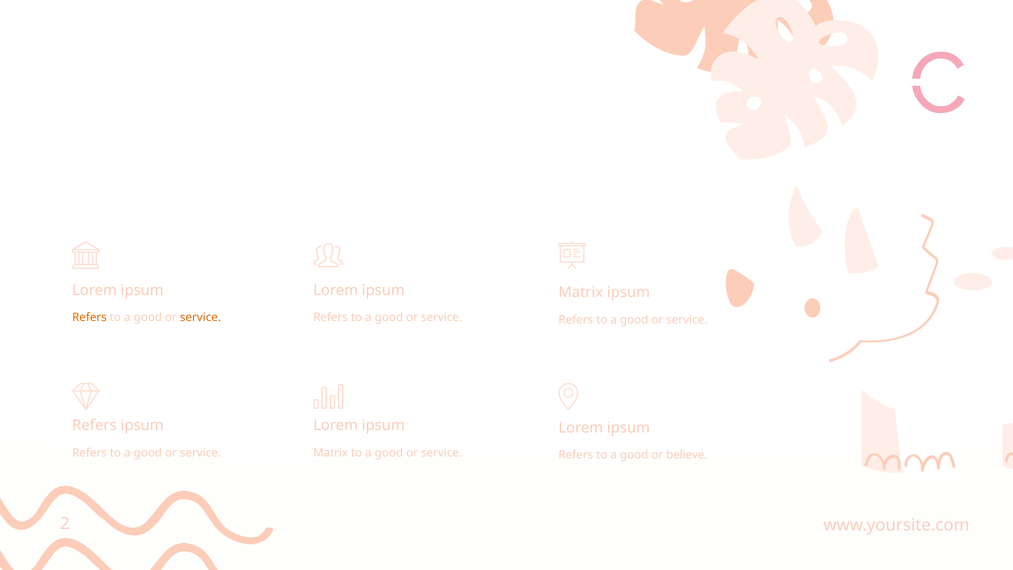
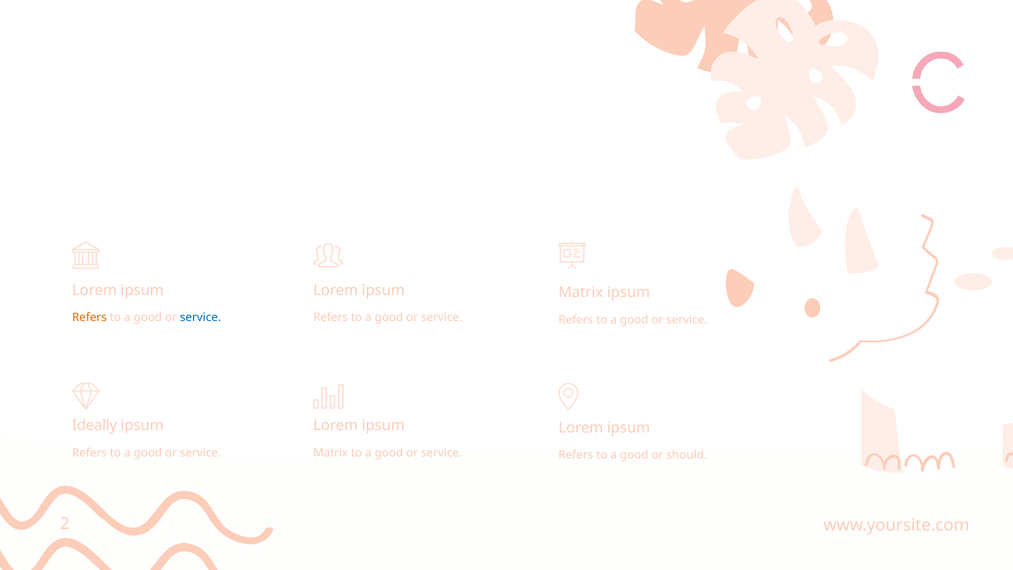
service at (200, 317) colour: orange -> blue
Refers at (94, 425): Refers -> Ideally
believe: believe -> should
